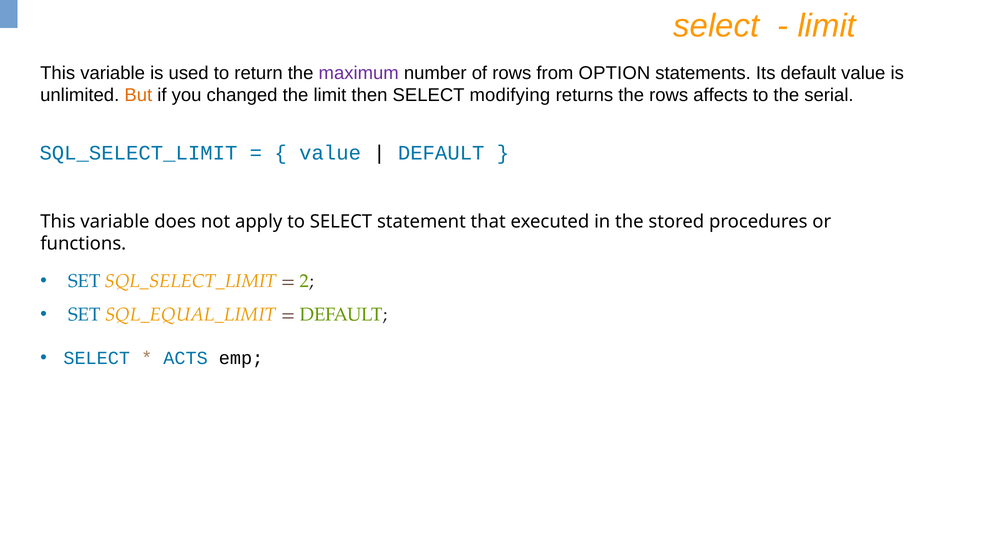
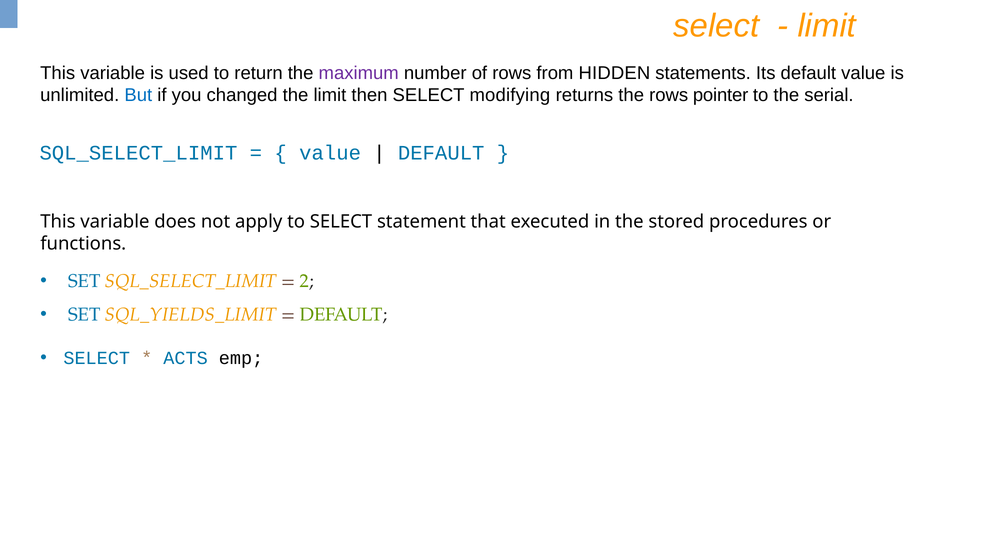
OPTION: OPTION -> HIDDEN
But colour: orange -> blue
affects: affects -> pointer
SQL_EQUAL_LIMIT: SQL_EQUAL_LIMIT -> SQL_YIELDS_LIMIT
